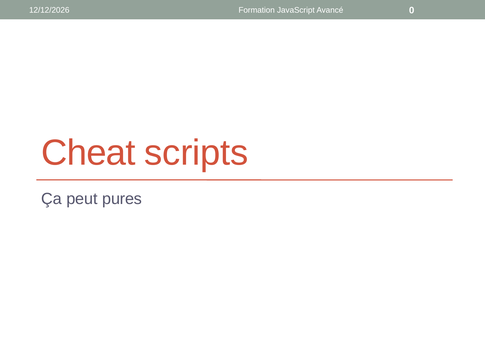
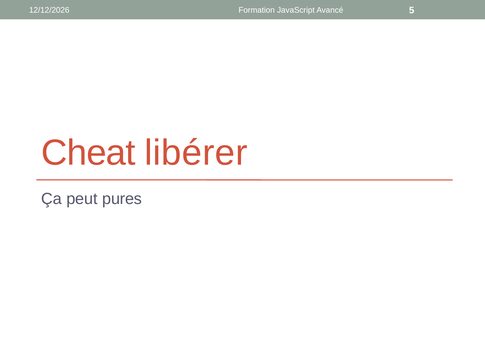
0: 0 -> 5
scripts: scripts -> libérer
